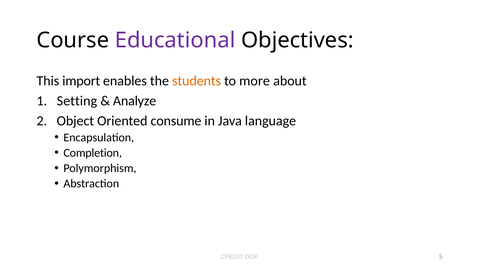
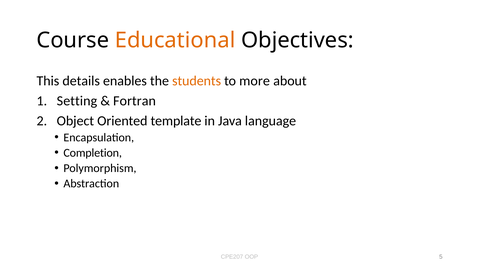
Educational colour: purple -> orange
import: import -> details
Analyze: Analyze -> Fortran
consume: consume -> template
